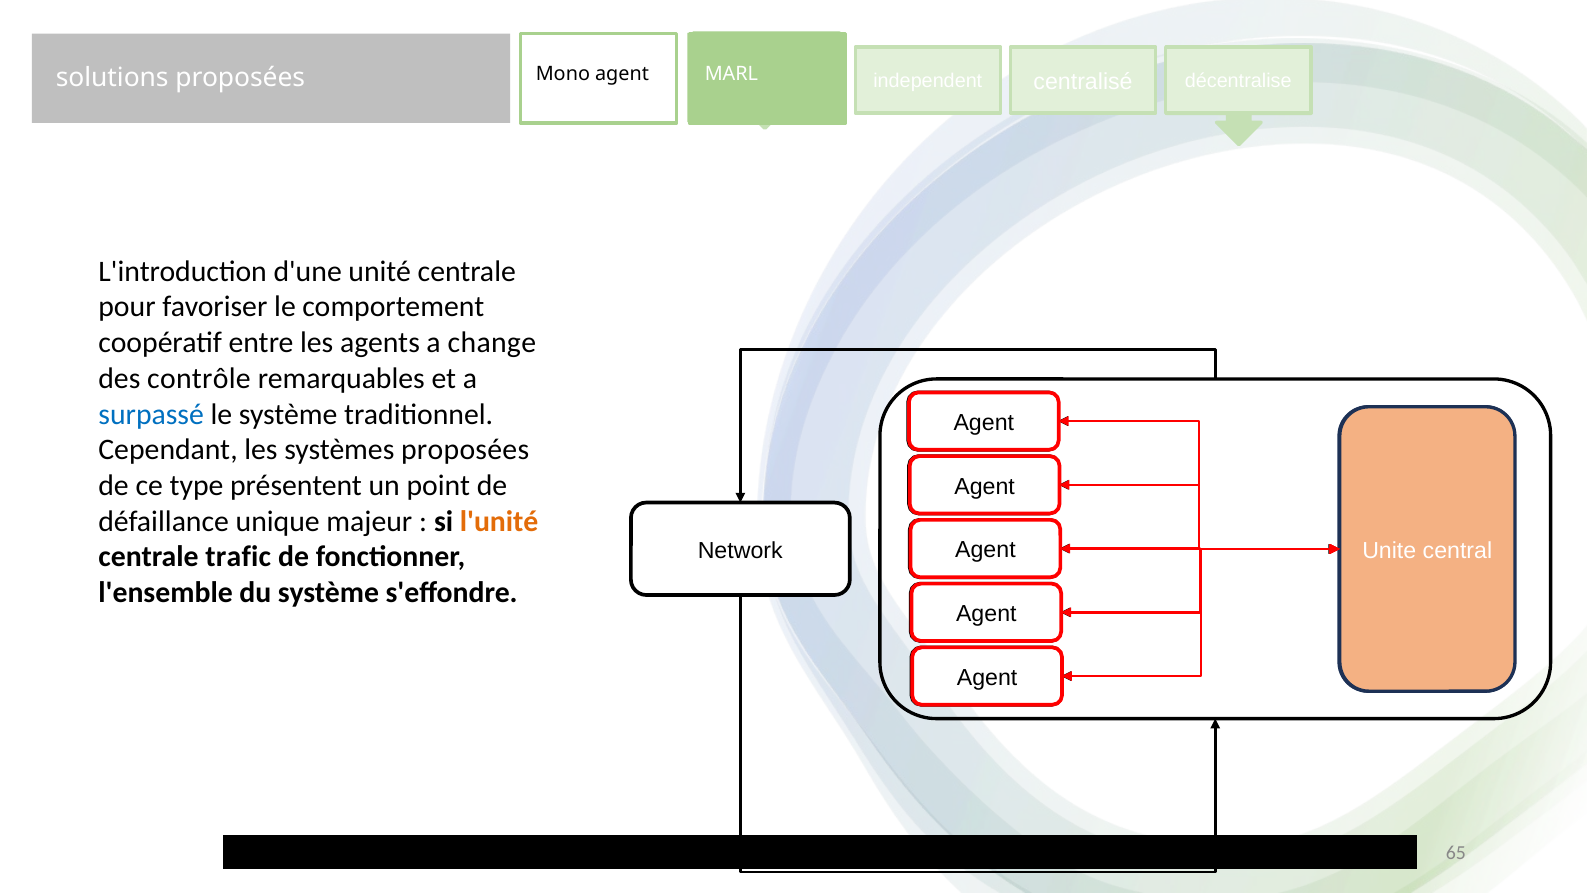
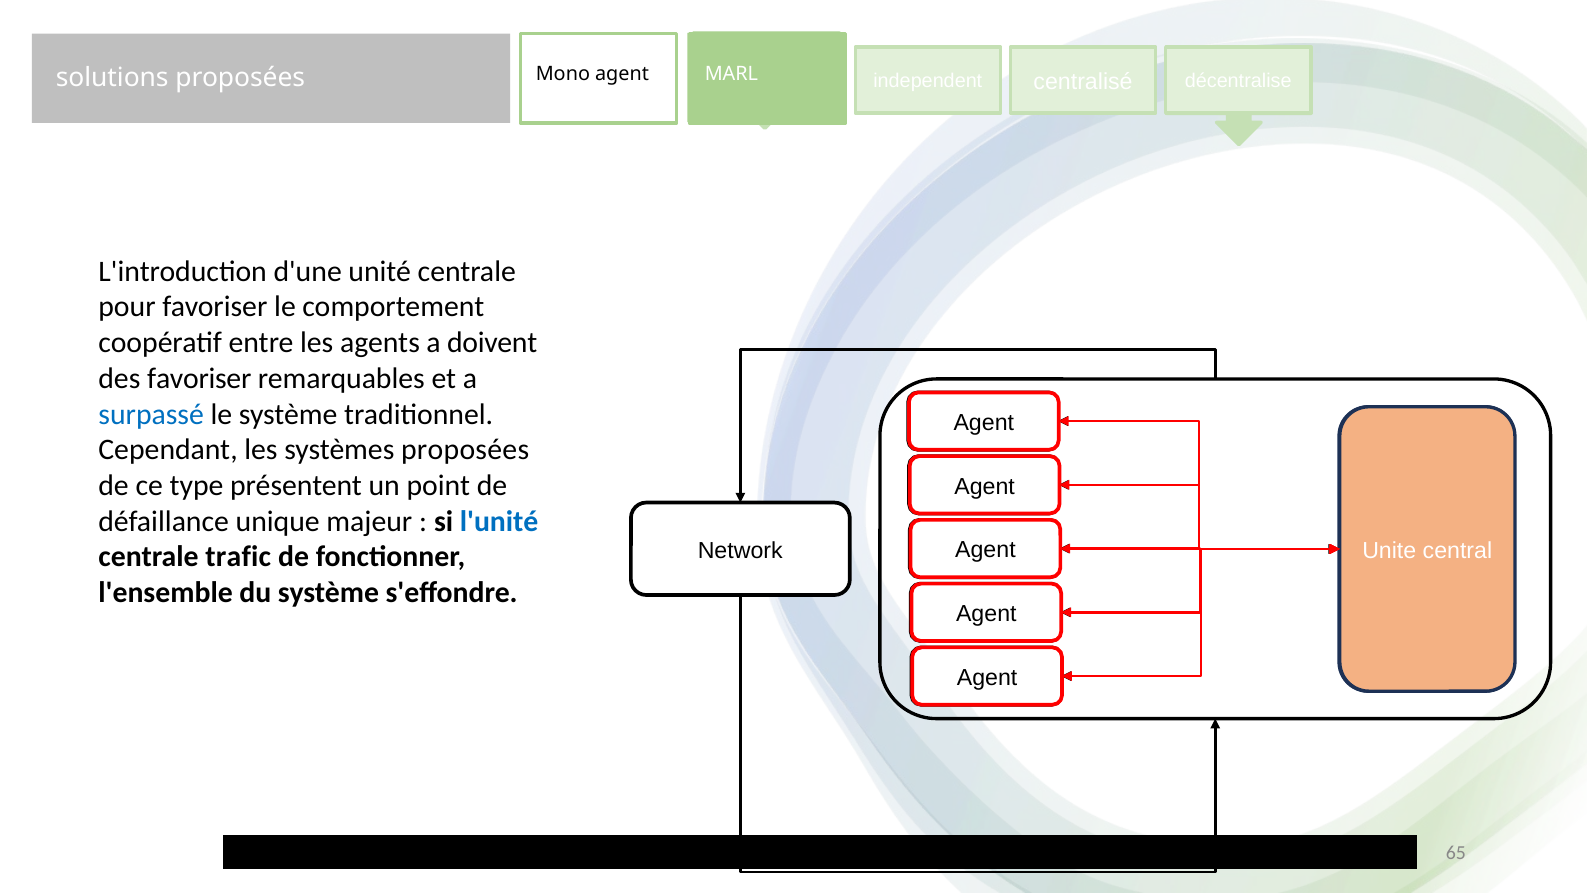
change: change -> doivent
des contrôle: contrôle -> favoriser
l'unité colour: orange -> blue
